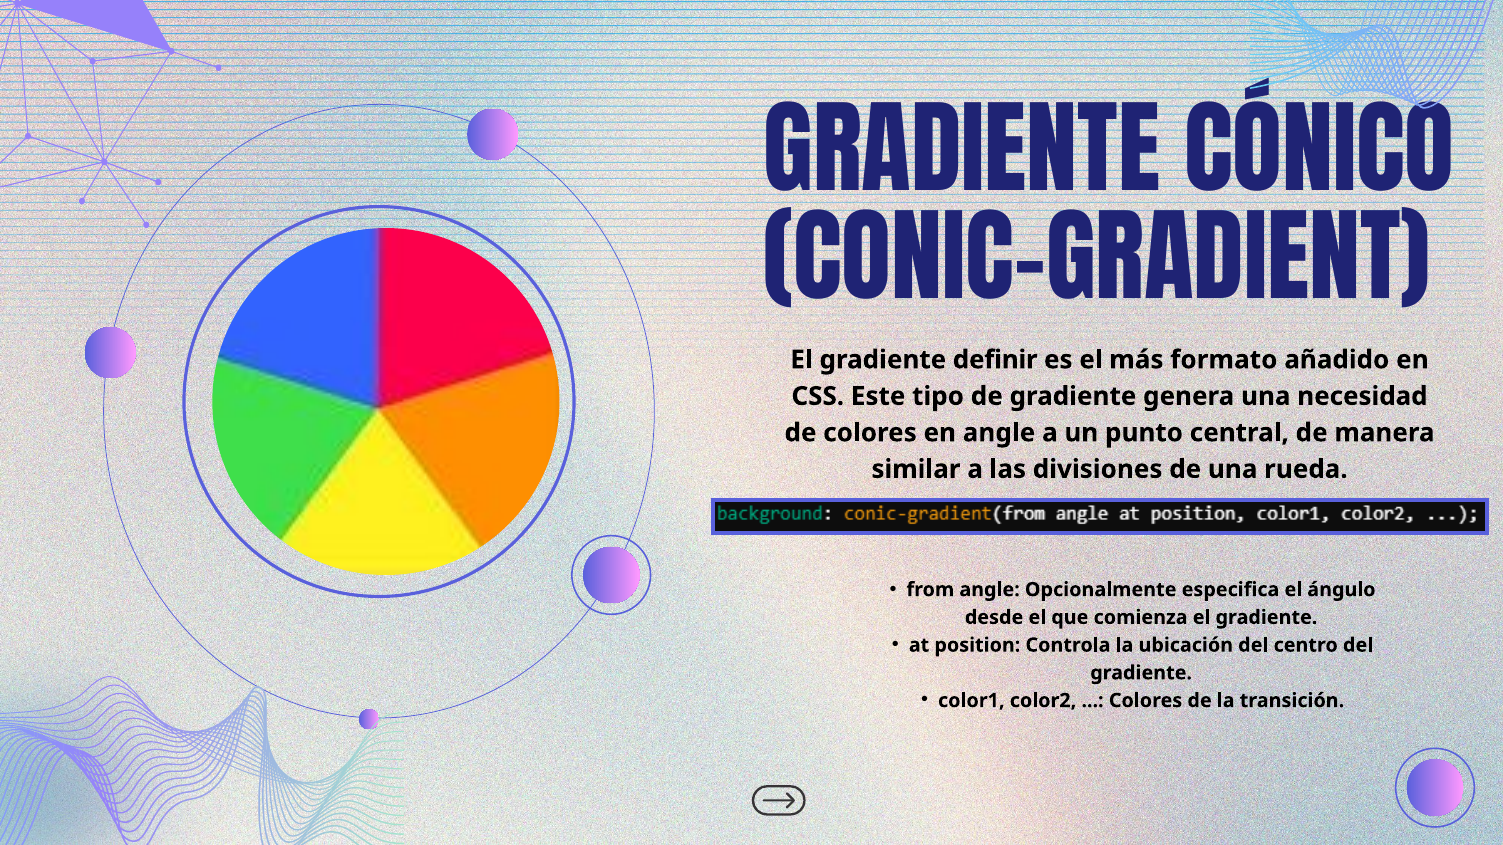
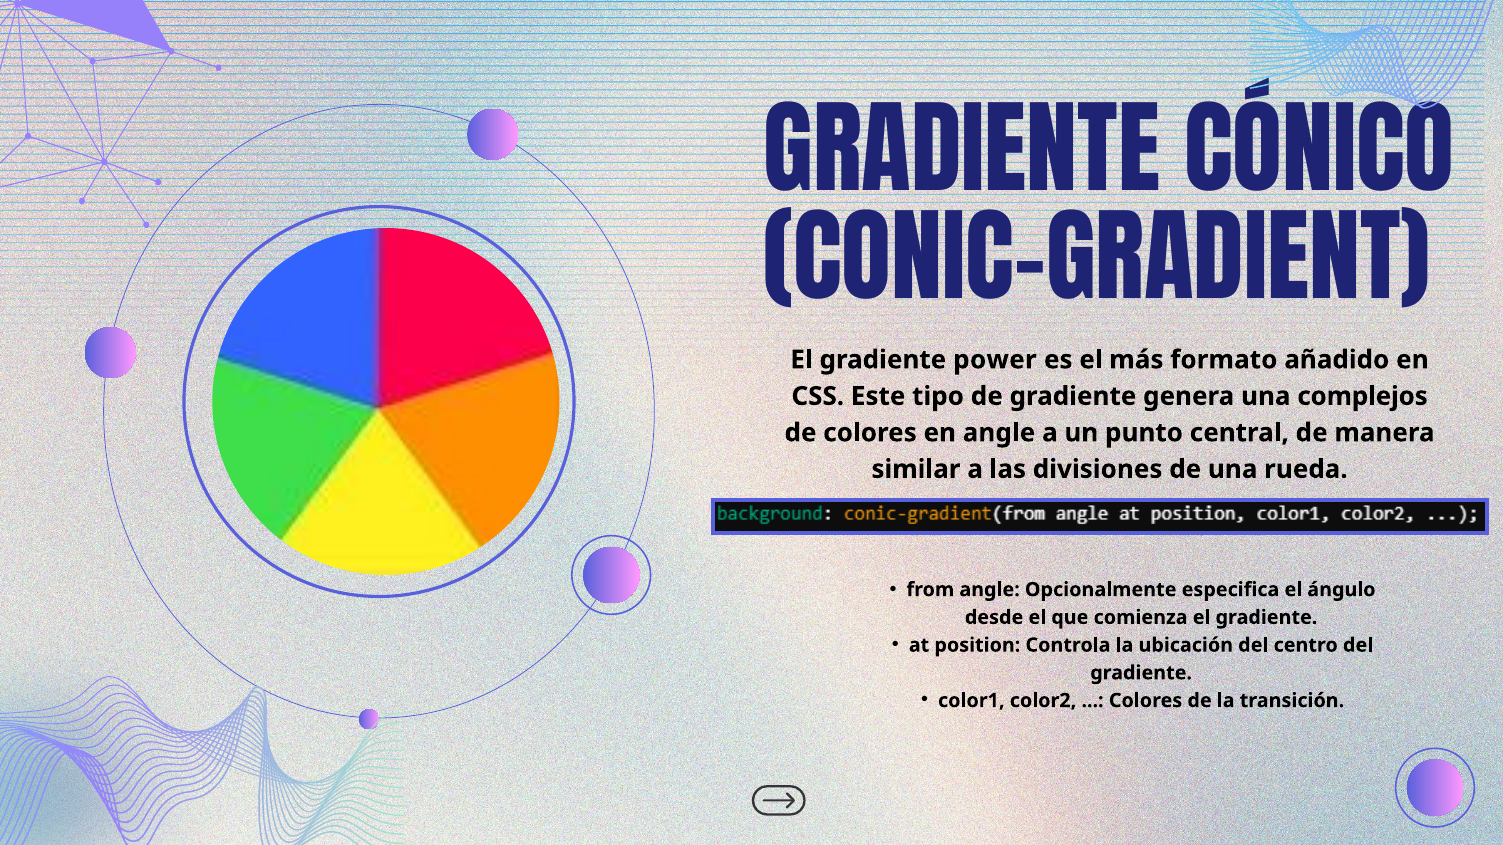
definir: definir -> power
necesidad: necesidad -> complejos
